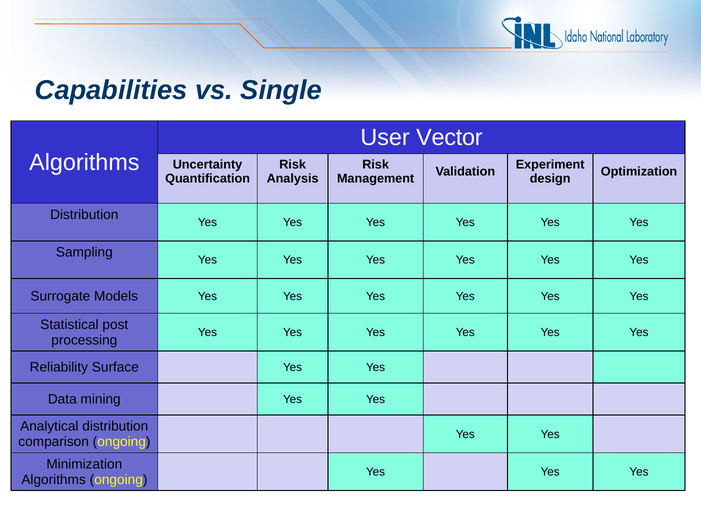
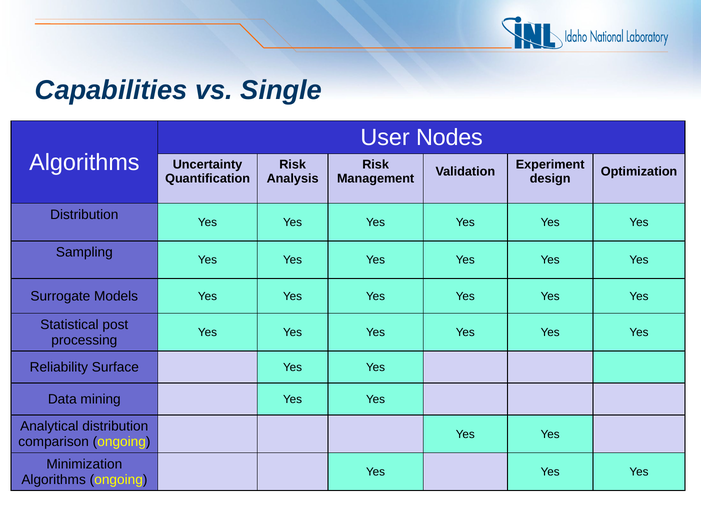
Vector: Vector -> Nodes
